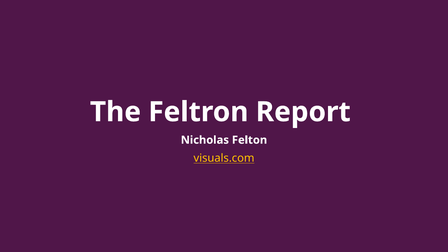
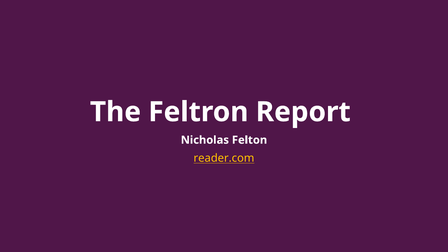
visuals.com: visuals.com -> reader.com
